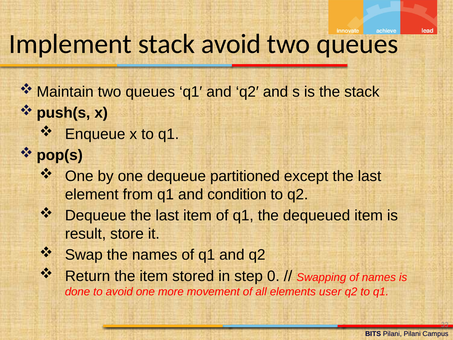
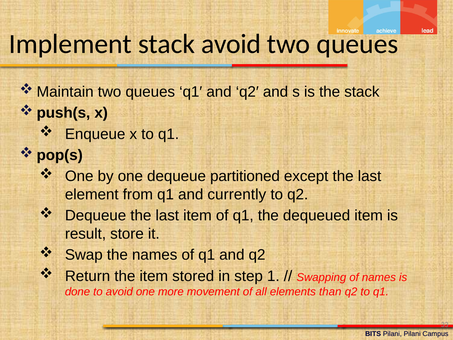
condition: condition -> currently
0: 0 -> 1
user: user -> than
